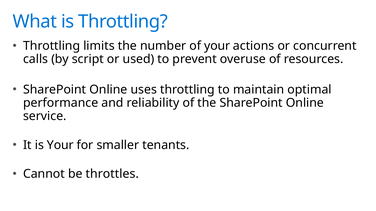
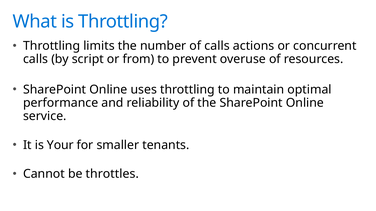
of your: your -> calls
used: used -> from
